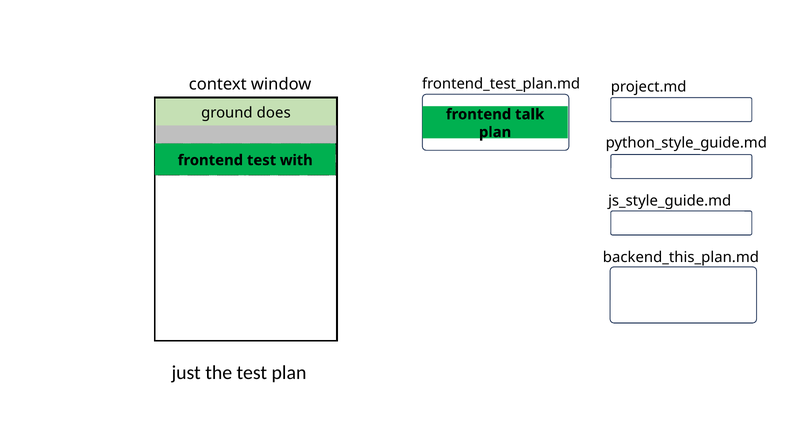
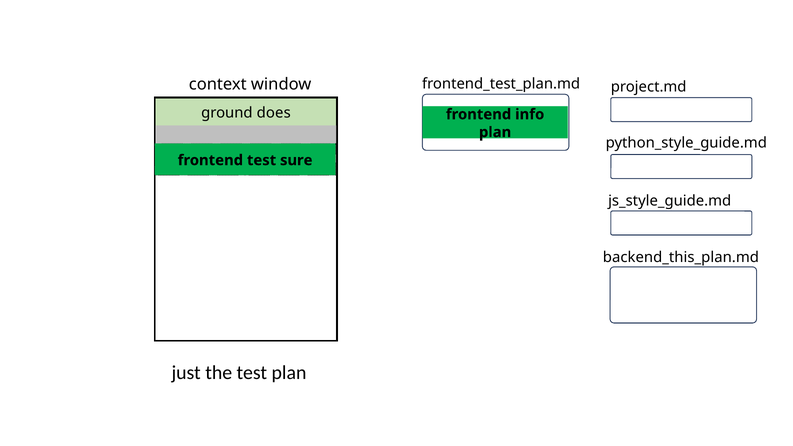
talk: talk -> info
with: with -> sure
